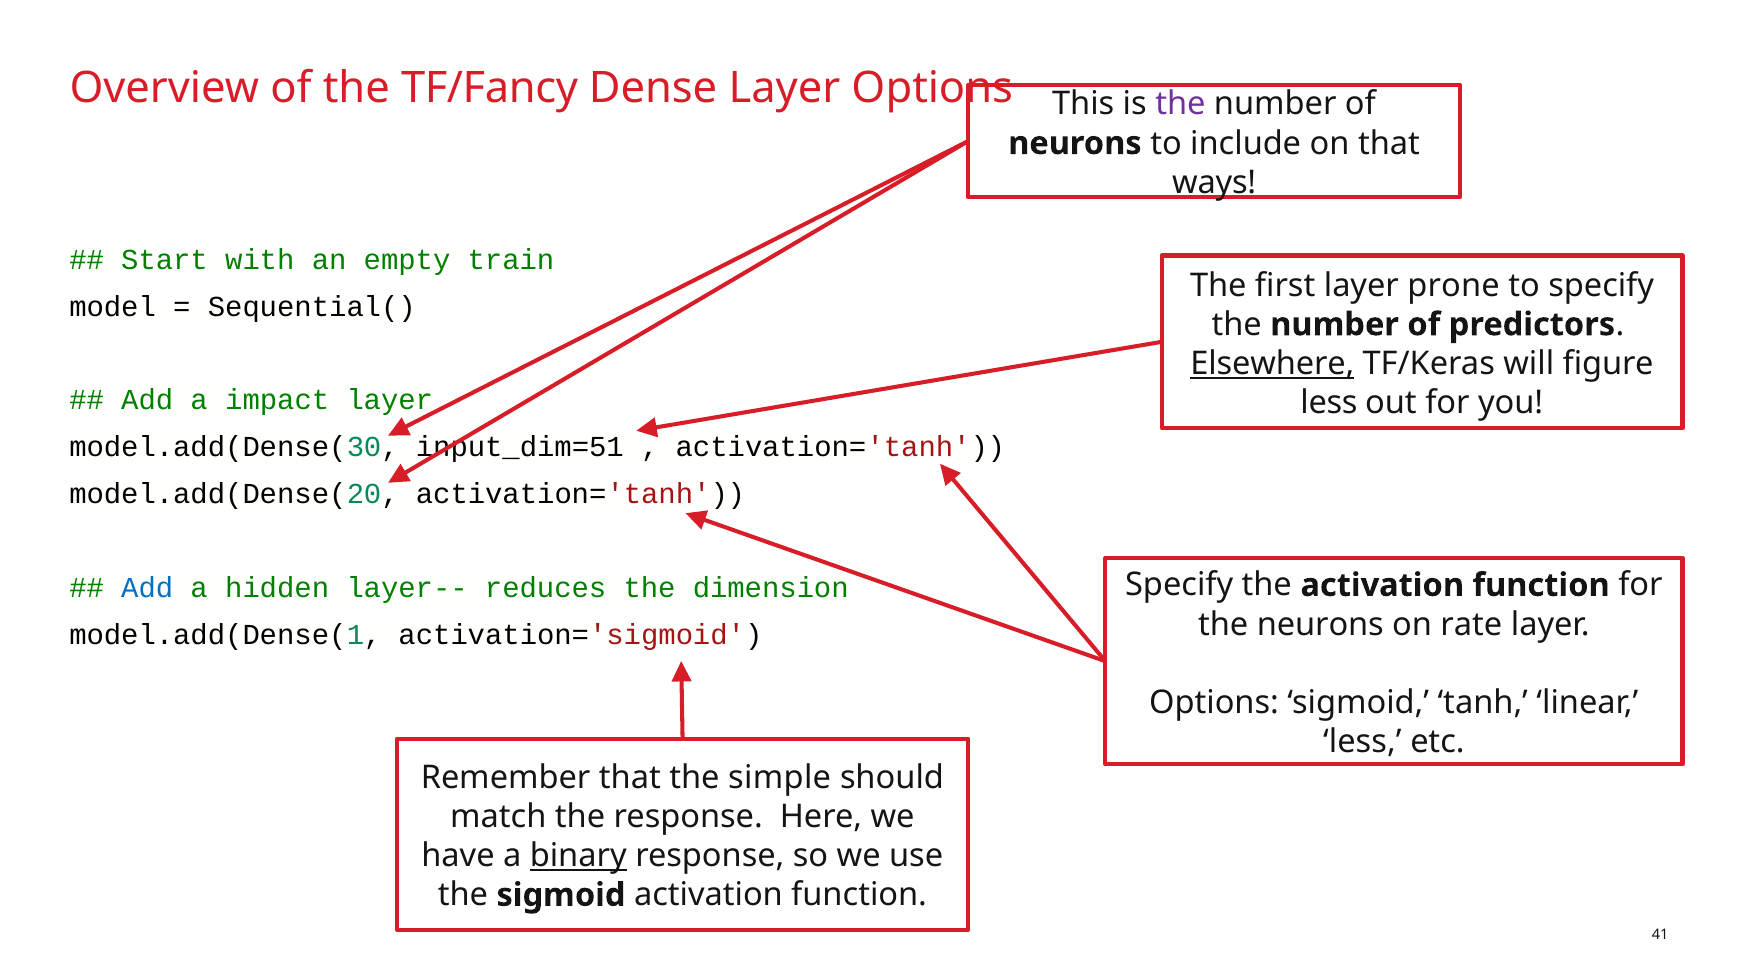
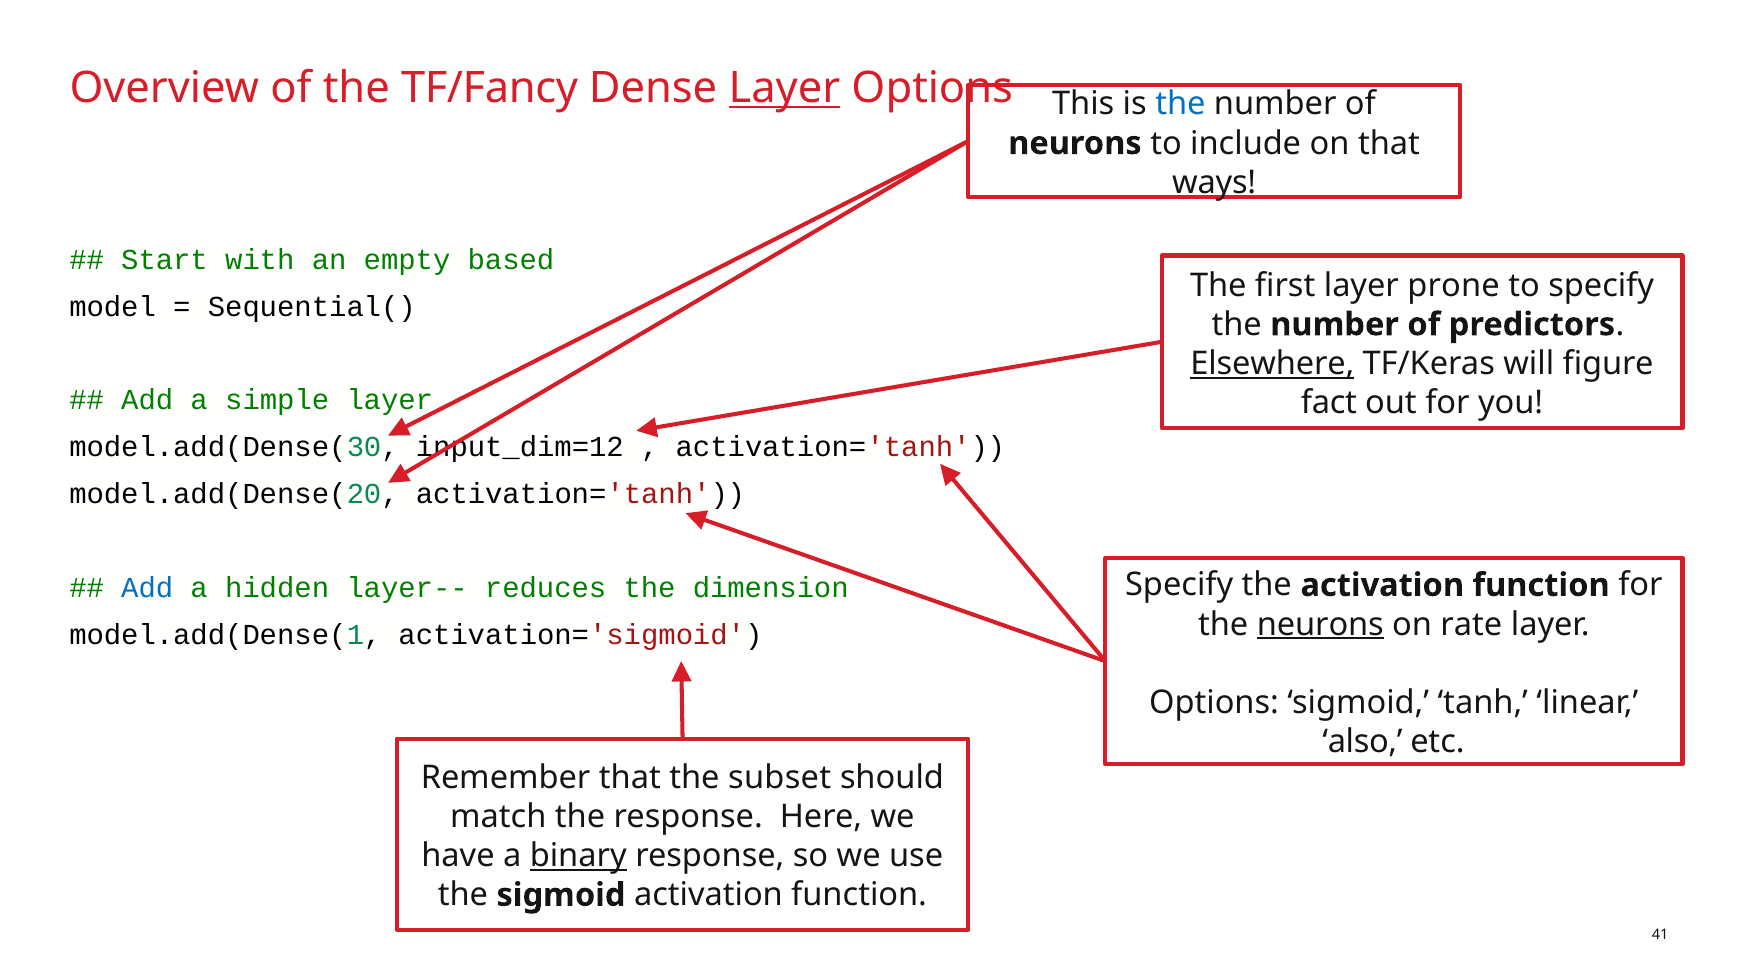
Layer at (784, 88) underline: none -> present
the at (1180, 104) colour: purple -> blue
train: train -> based
impact: impact -> simple
less at (1329, 403): less -> fact
input_dim=51: input_dim=51 -> input_dim=12
neurons at (1320, 624) underline: none -> present
less at (1362, 741): less -> also
simple: simple -> subset
